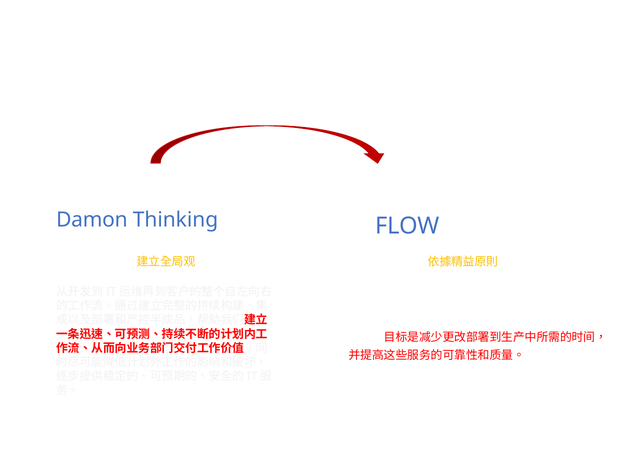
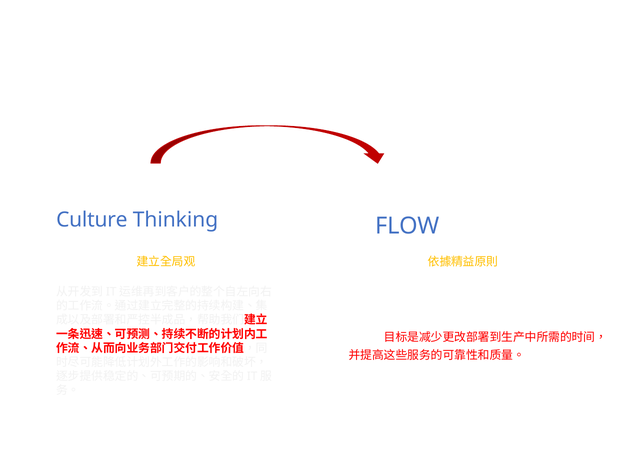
Damon: Damon -> Culture
